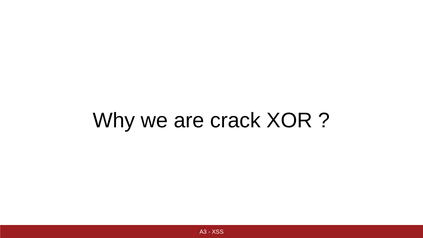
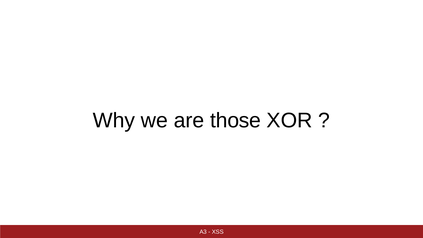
crack: crack -> those
